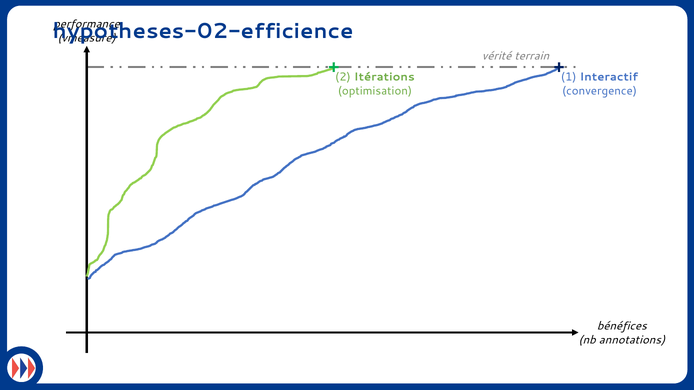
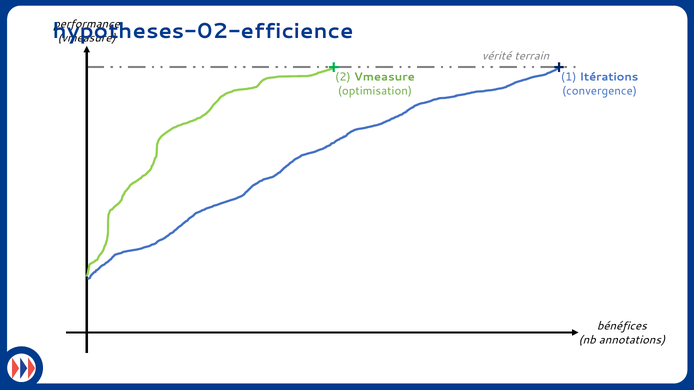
2 Itérations: Itérations -> Vmeasure
Interactif: Interactif -> Itérations
